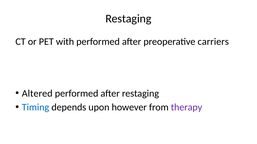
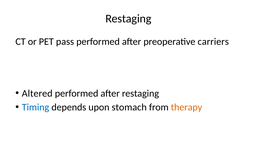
with: with -> pass
however: however -> stomach
therapy colour: purple -> orange
